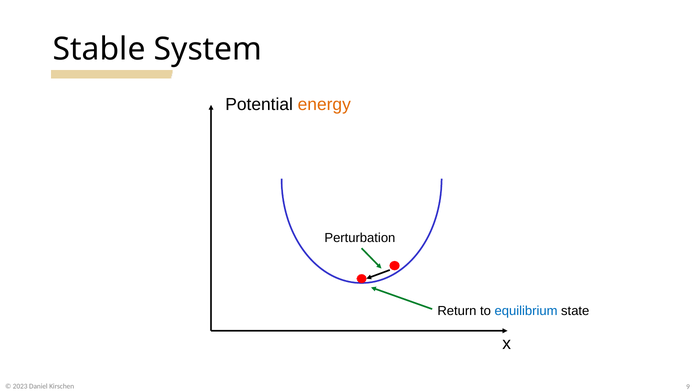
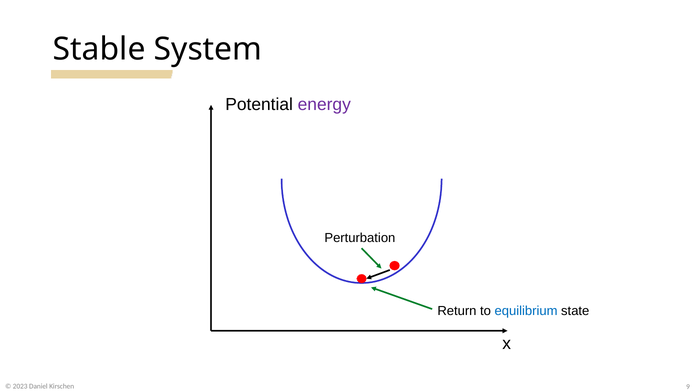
energy colour: orange -> purple
